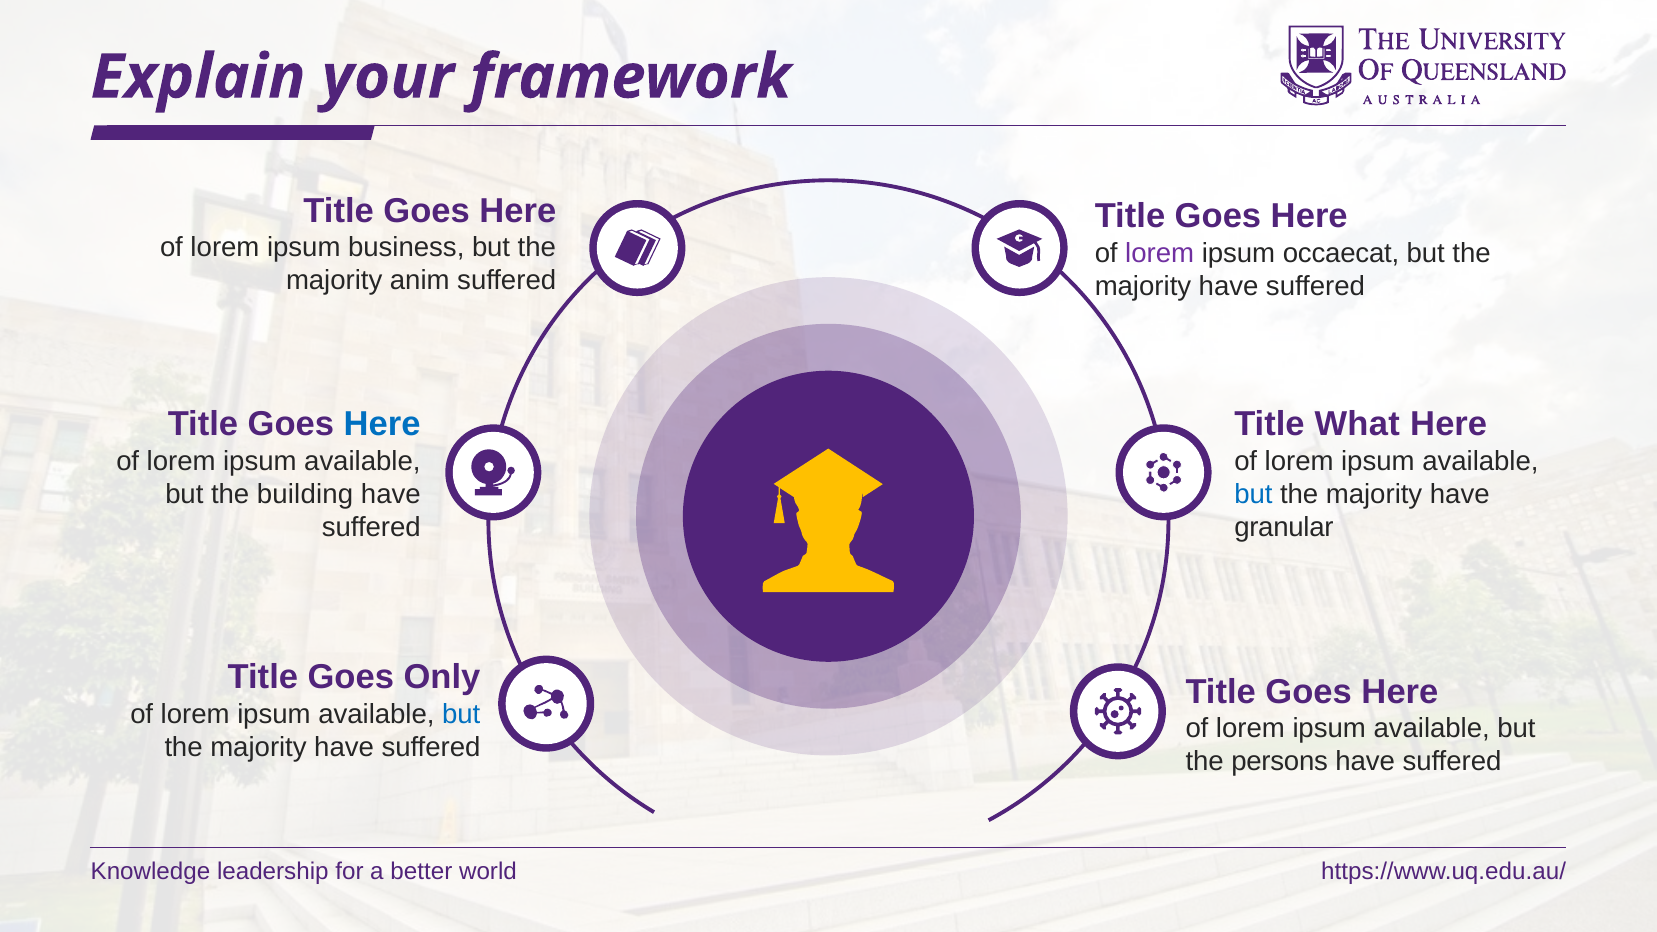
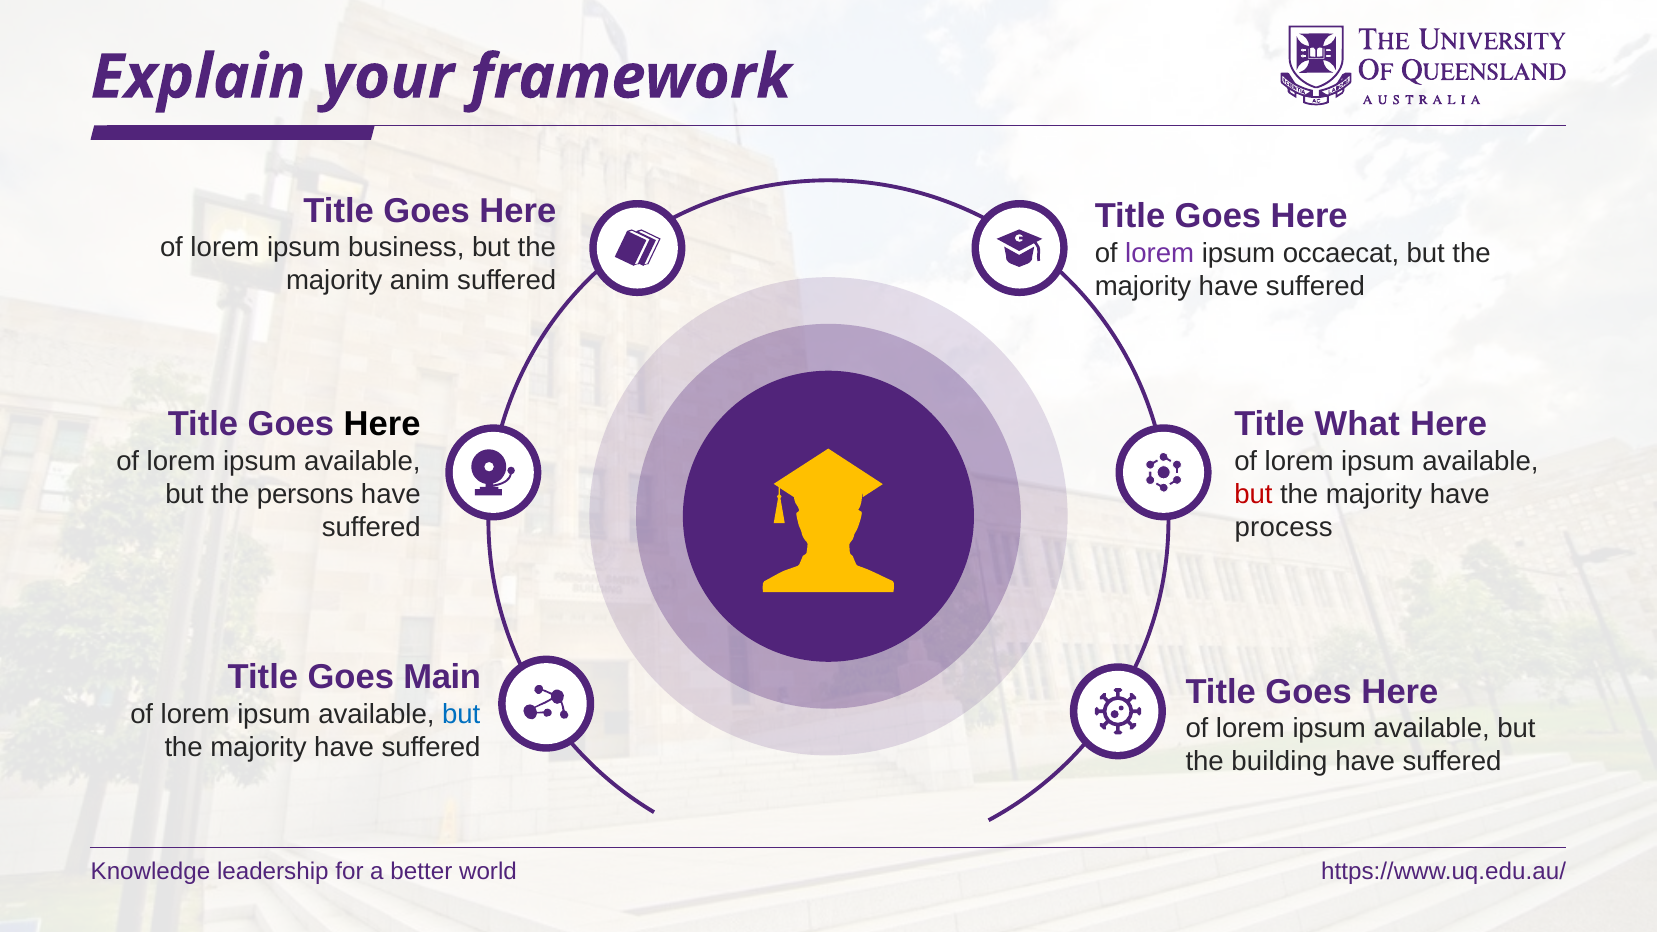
Here at (382, 424) colour: blue -> black
building: building -> persons
but at (1253, 494) colour: blue -> red
granular: granular -> process
Only: Only -> Main
persons: persons -> building
